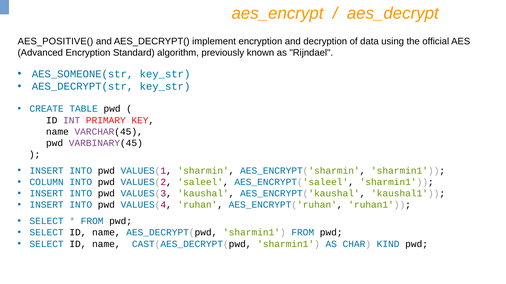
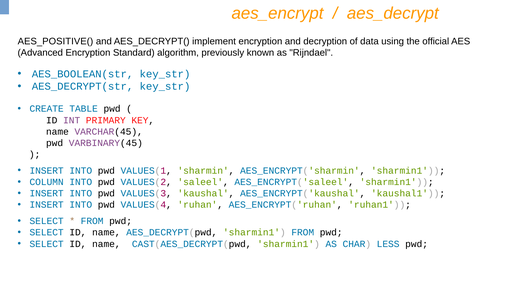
AES_SOMEONE(str: AES_SOMEONE(str -> AES_BOOLEAN(str
KIND: KIND -> LESS
